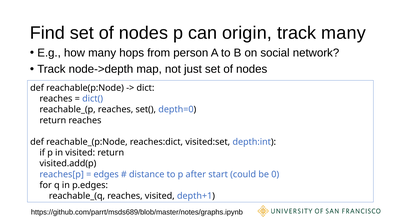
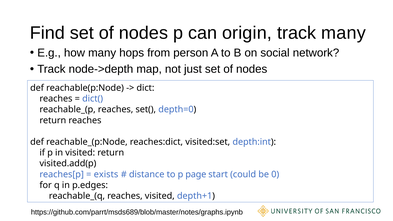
edges: edges -> exists
after: after -> page
